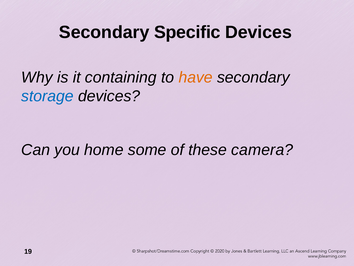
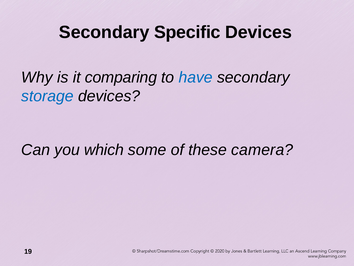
containing: containing -> comparing
have colour: orange -> blue
home: home -> which
